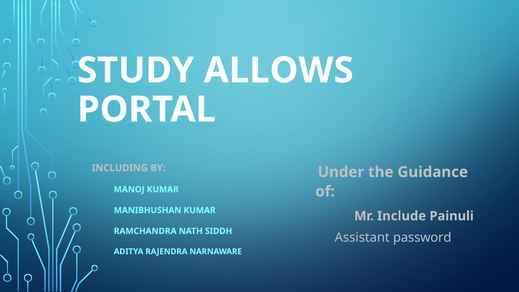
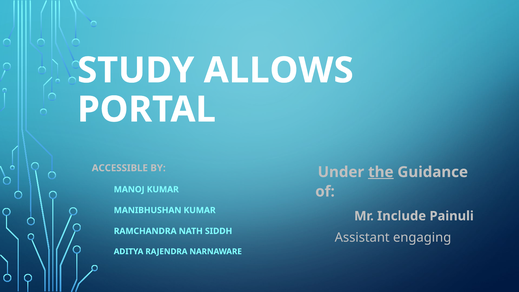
INCLUDING: INCLUDING -> ACCESSIBLE
the underline: none -> present
password: password -> engaging
